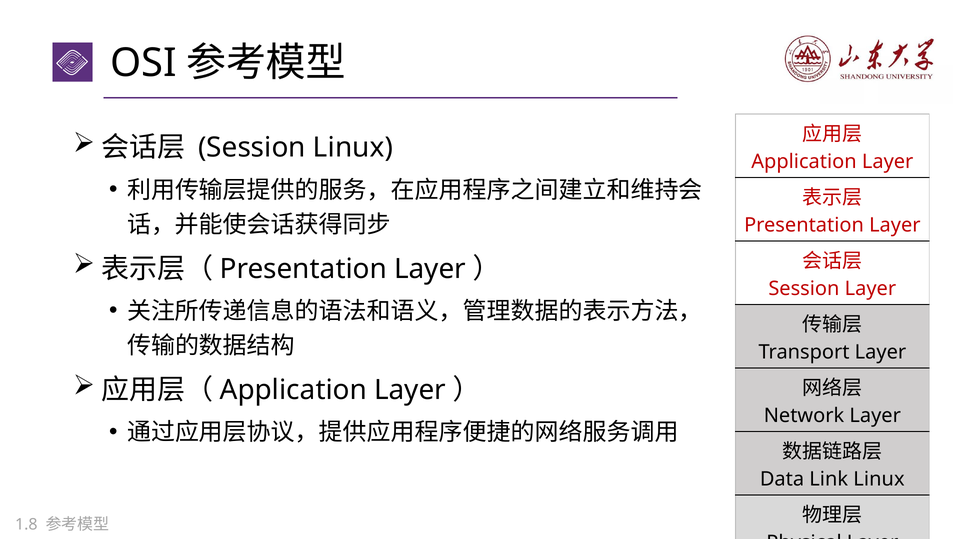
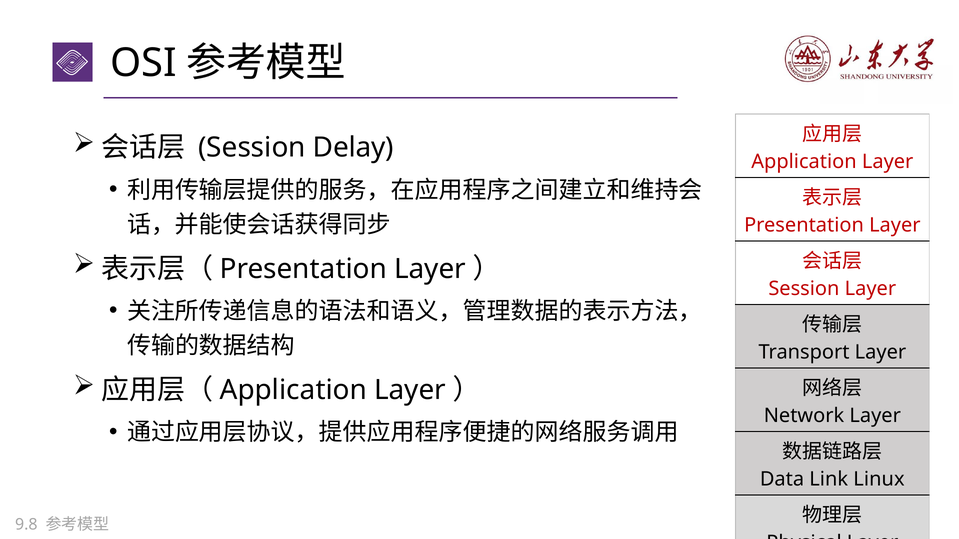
Session Linux: Linux -> Delay
1.8: 1.8 -> 9.8
